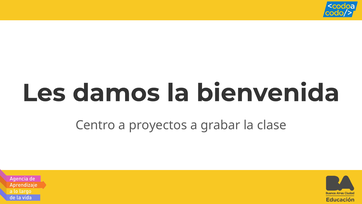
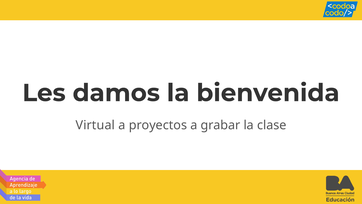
Centro: Centro -> Virtual
